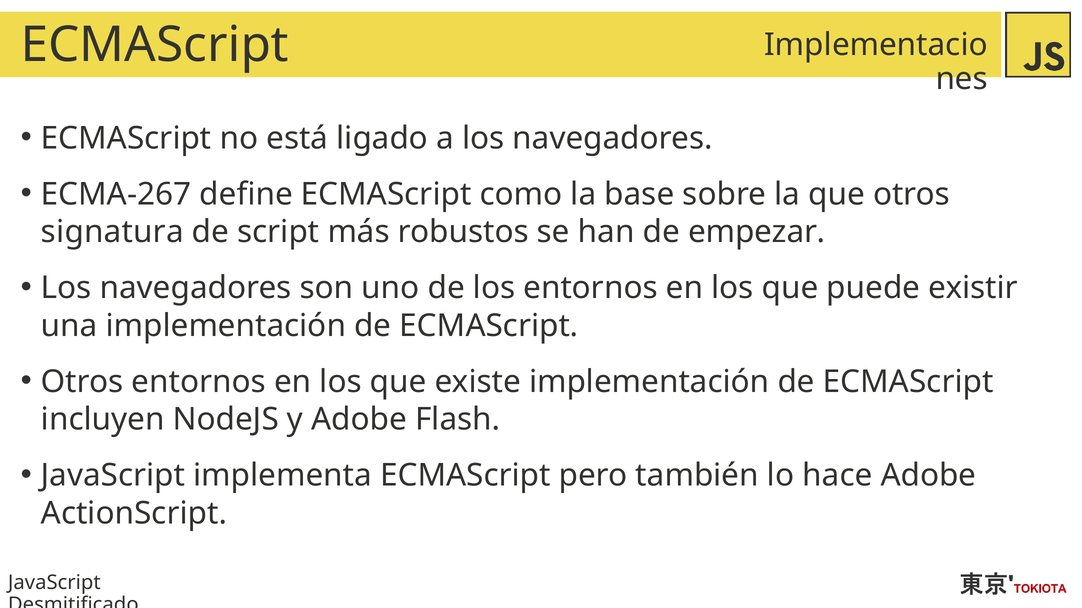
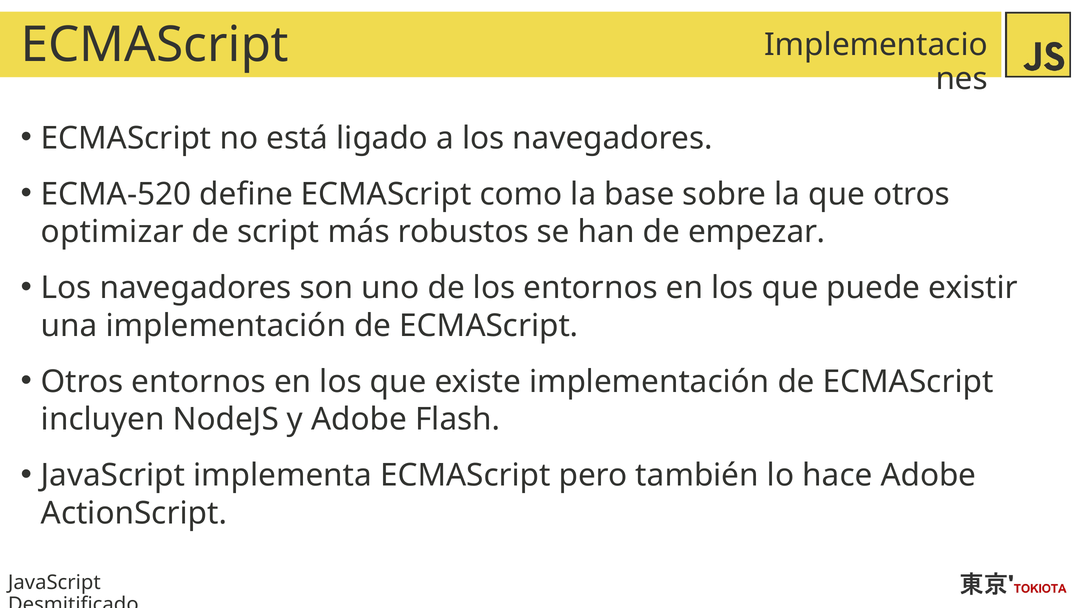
ECMA-267: ECMA-267 -> ECMA-520
signatura: signatura -> optimizar
